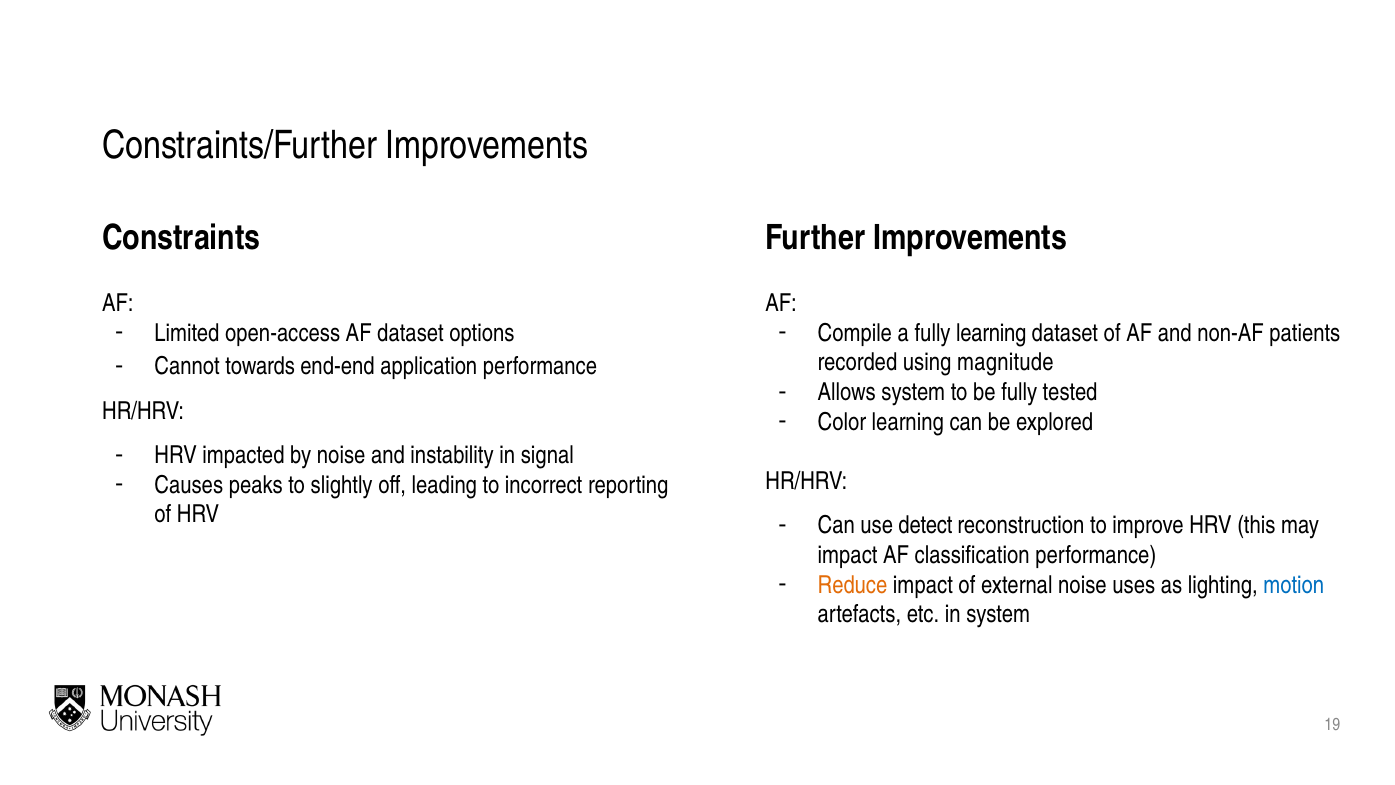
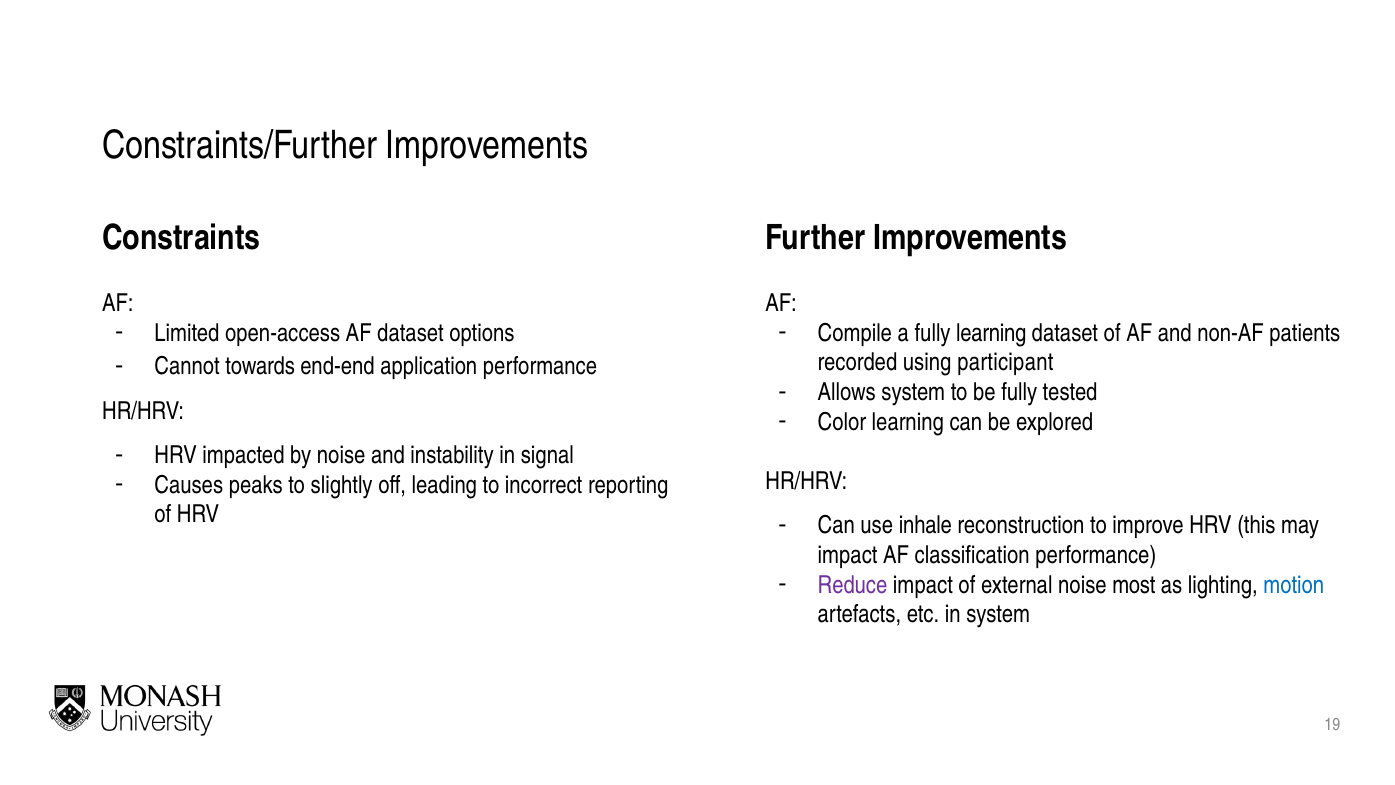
magnitude: magnitude -> participant
detect: detect -> inhale
Reduce colour: orange -> purple
uses: uses -> most
